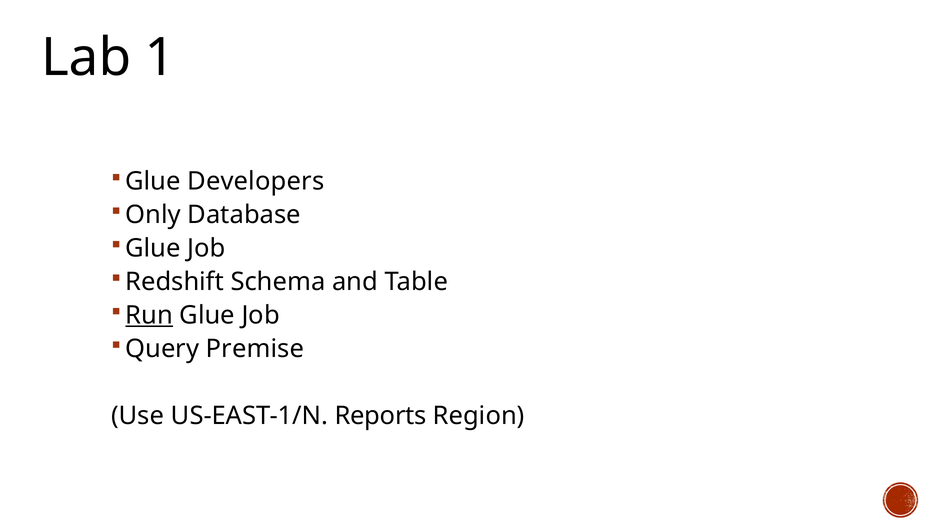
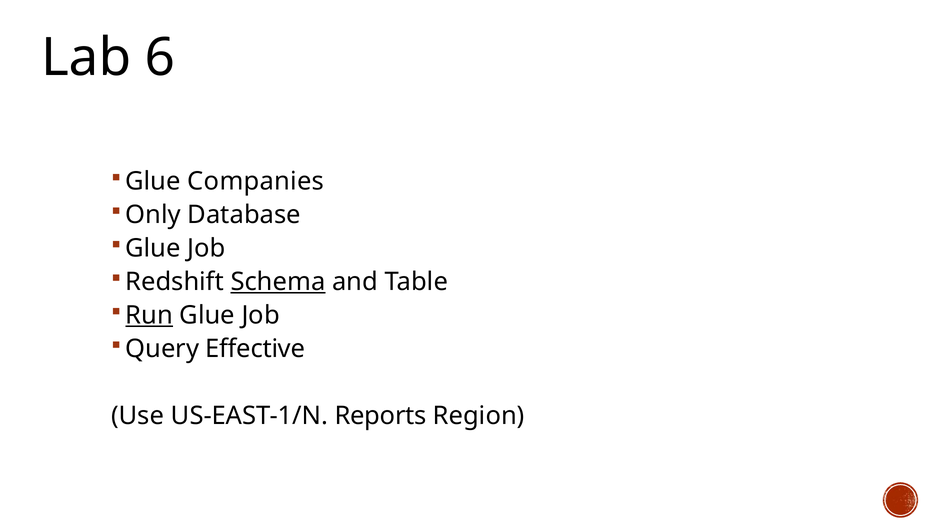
1: 1 -> 6
Developers: Developers -> Companies
Schema underline: none -> present
Premise: Premise -> Effective
